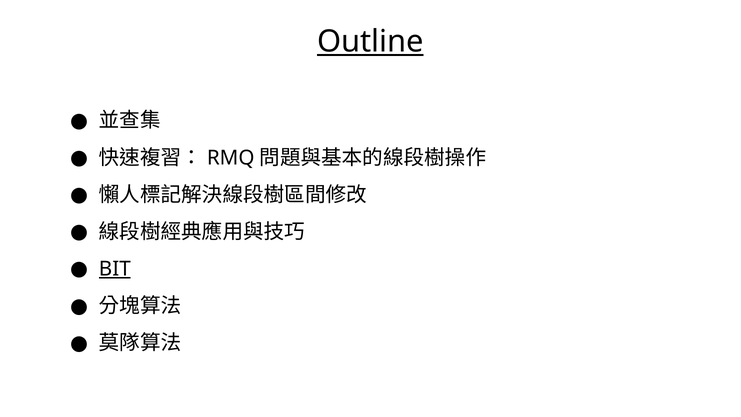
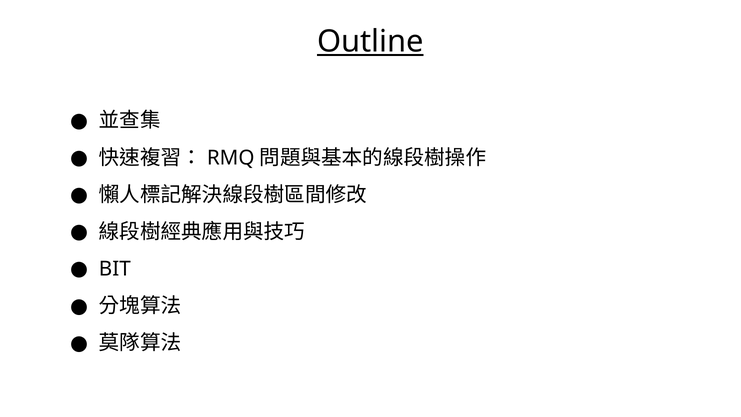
BIT underline: present -> none
